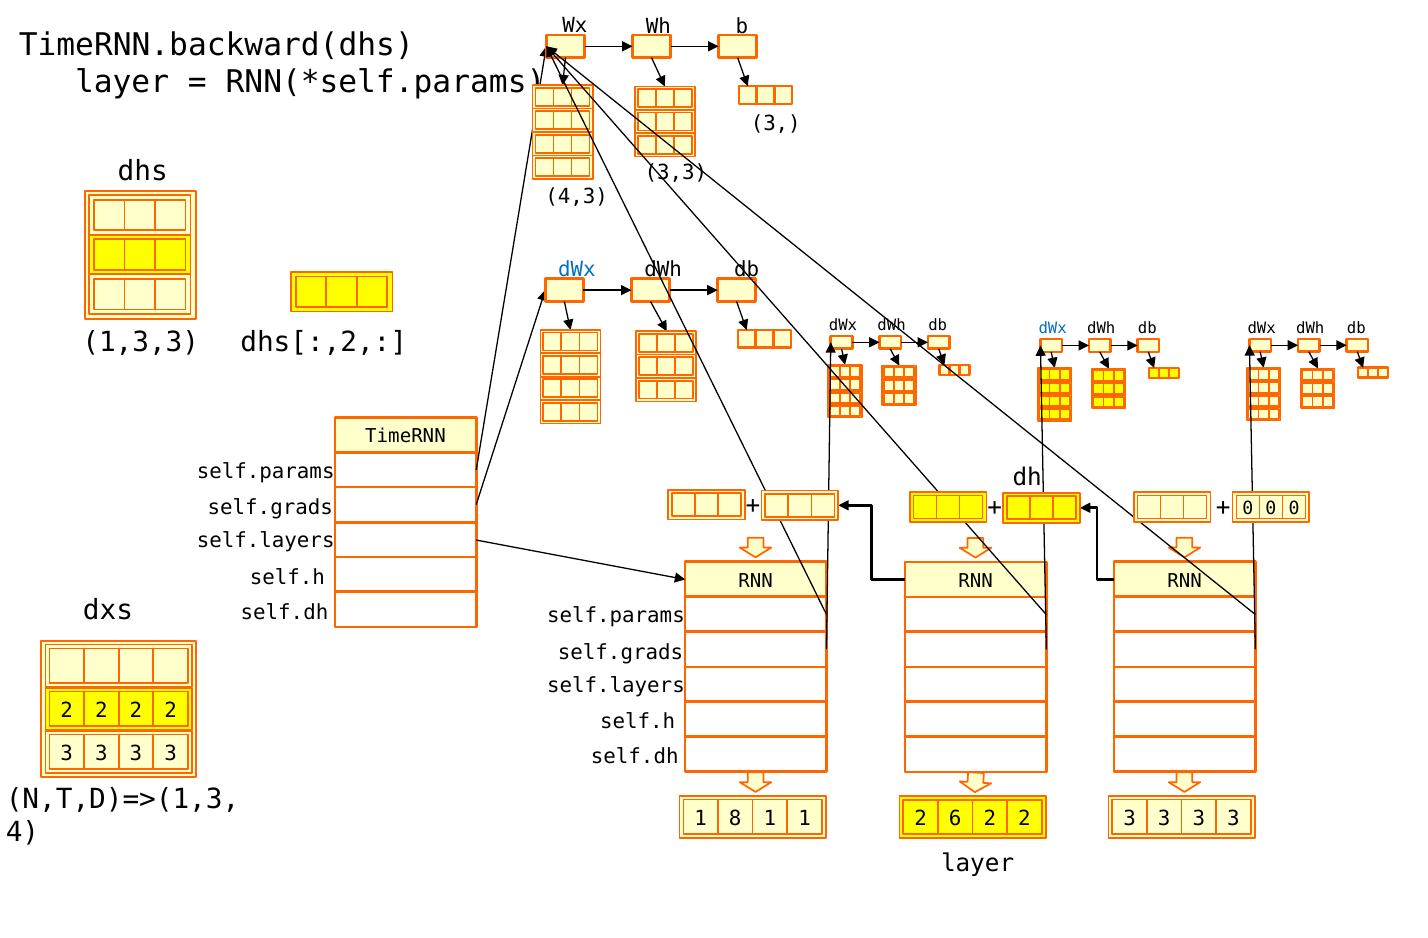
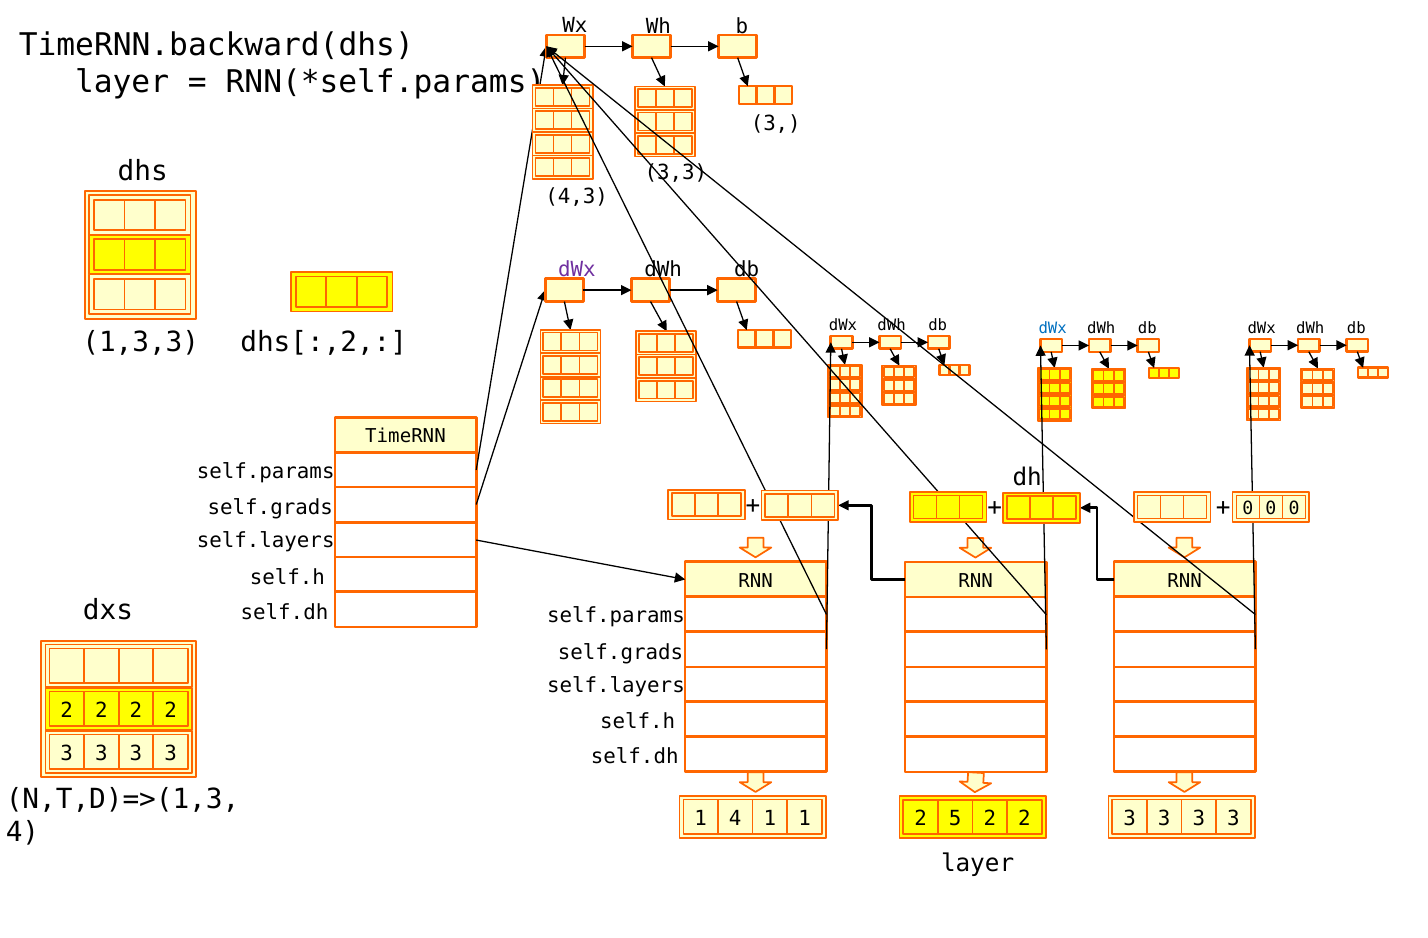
dWx at (577, 270) colour: blue -> purple
1 8: 8 -> 4
6: 6 -> 5
